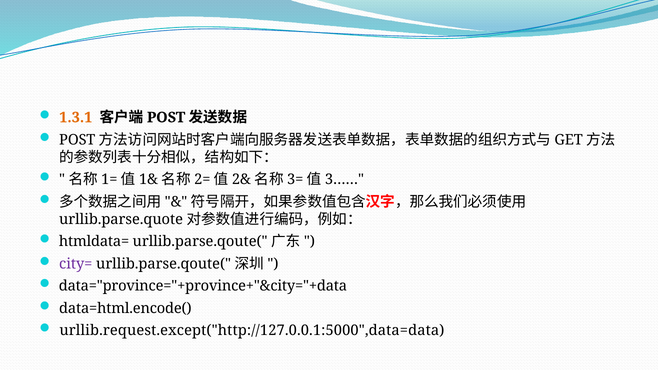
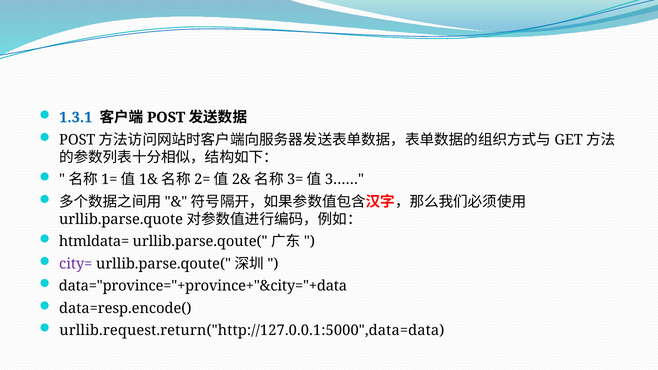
1.3.1 colour: orange -> blue
data=html.encode(: data=html.encode( -> data=resp.encode(
urllib.request.except("http://127.0.0.1:5000",data=data: urllib.request.except("http://127.0.0.1:5000",data=data -> urllib.request.return("http://127.0.0.1:5000",data=data
